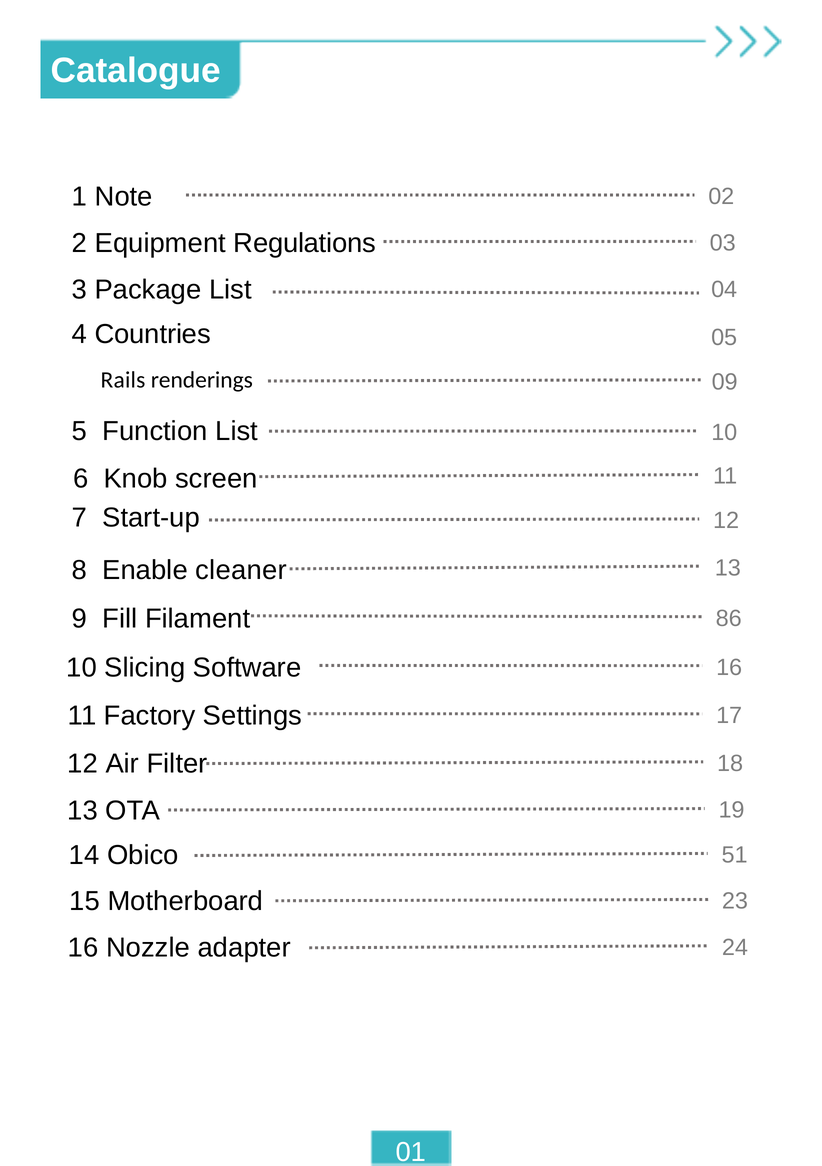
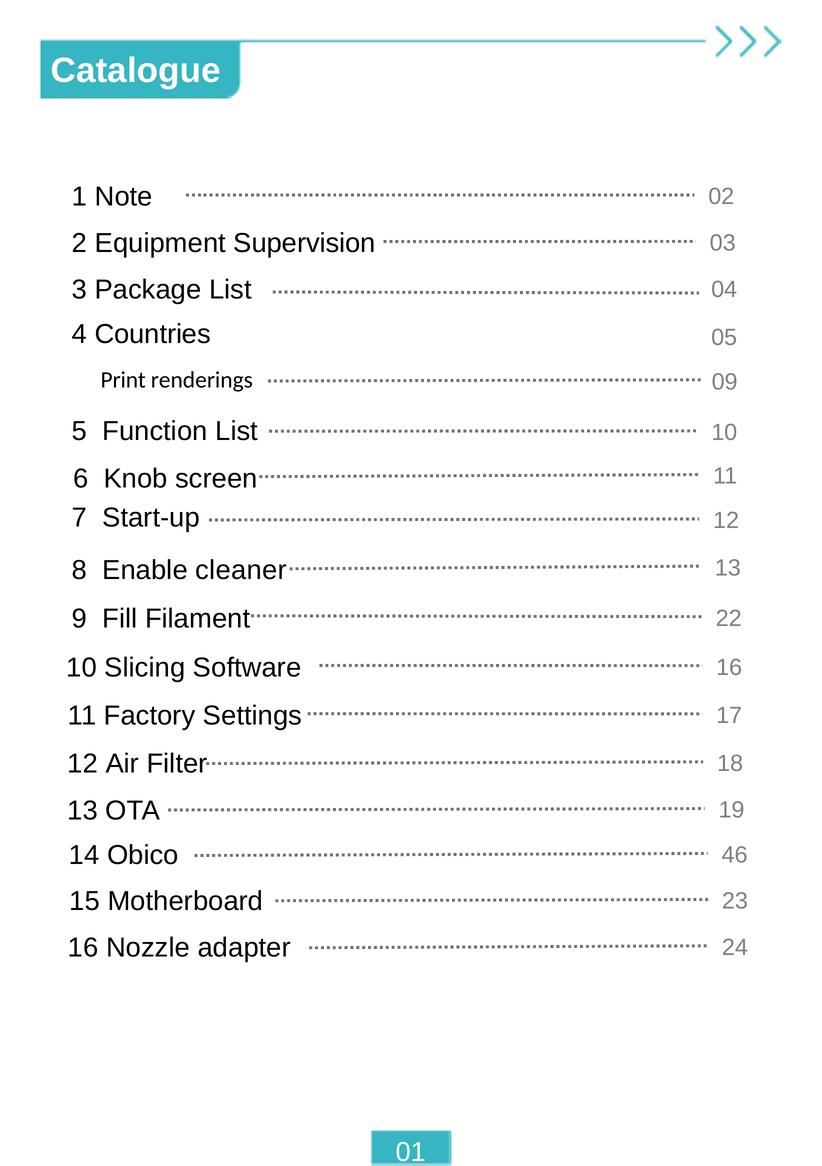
Regulations: Regulations -> Supervision
Rails: Rails -> Print
86: 86 -> 22
51: 51 -> 46
